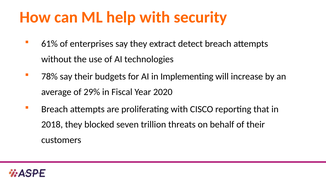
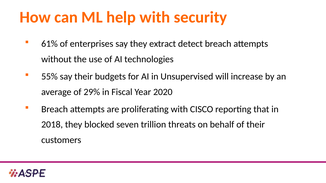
78%: 78% -> 55%
Implementing: Implementing -> Unsupervised
